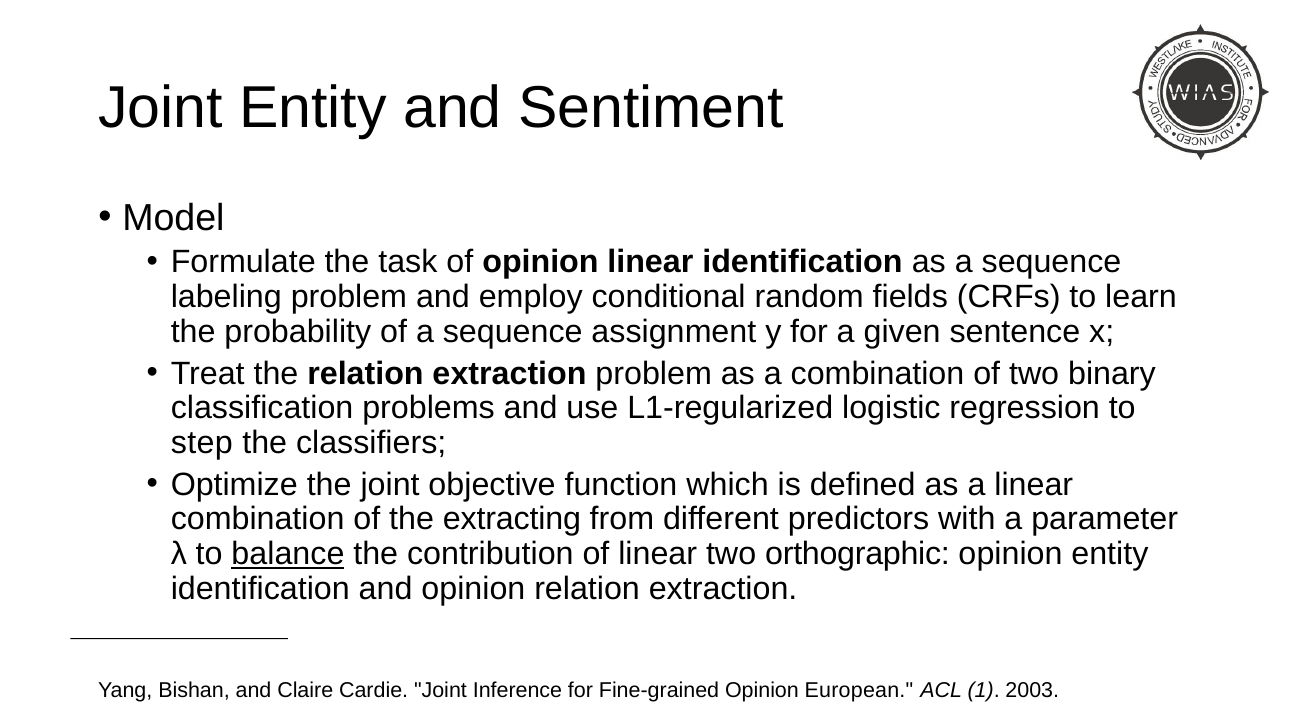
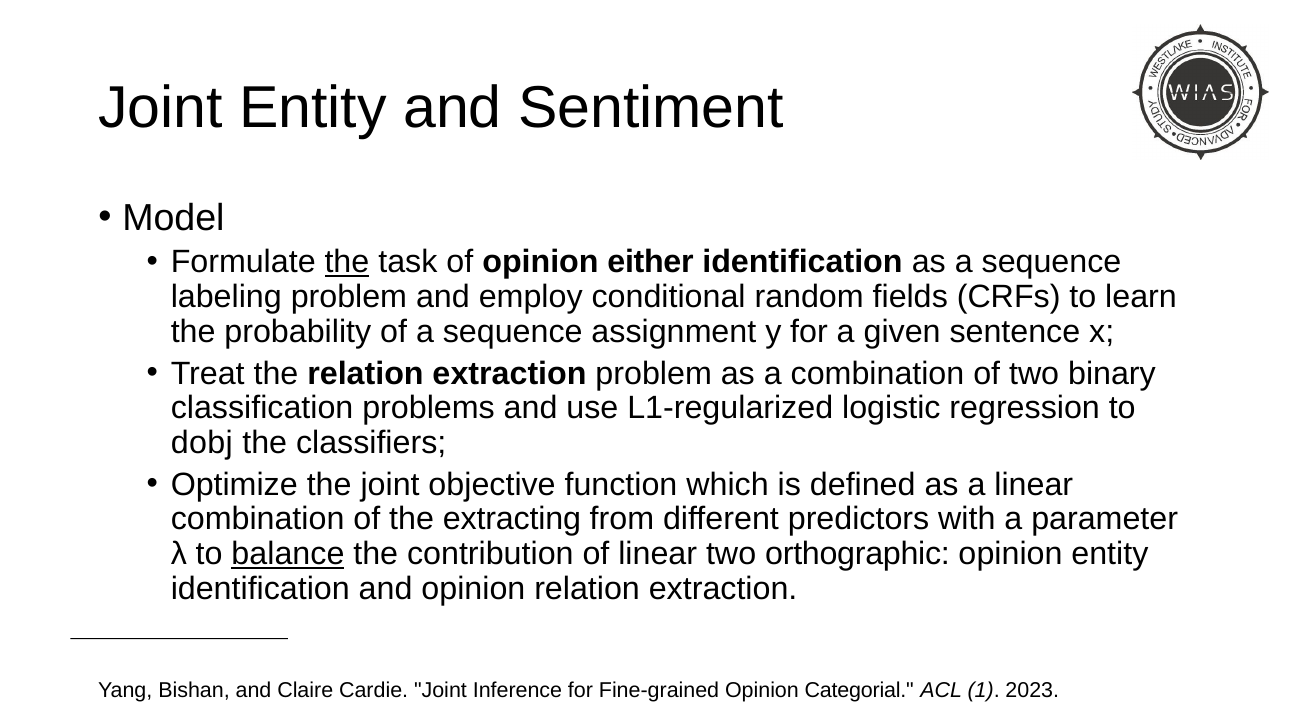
the at (347, 262) underline: none -> present
opinion linear: linear -> either
step: step -> dobj
European: European -> Categorial
2003: 2003 -> 2023
